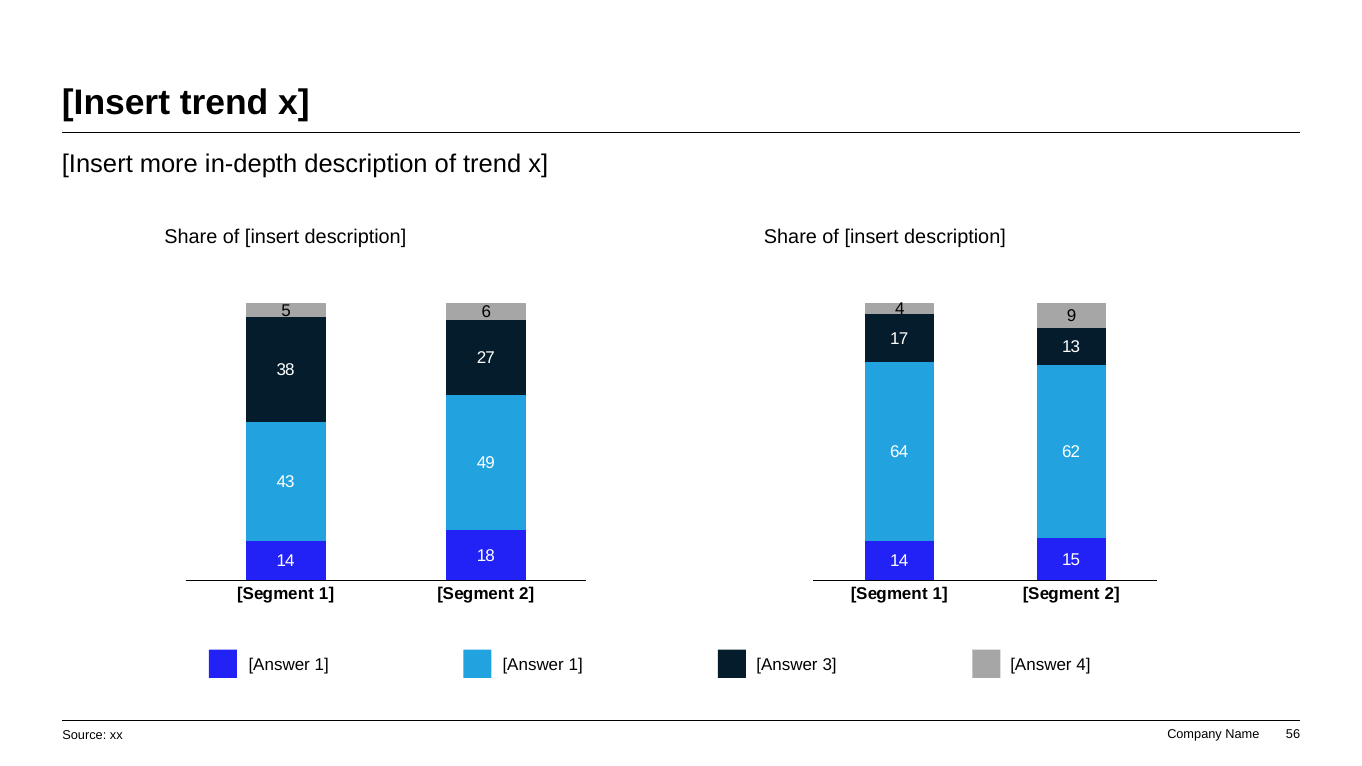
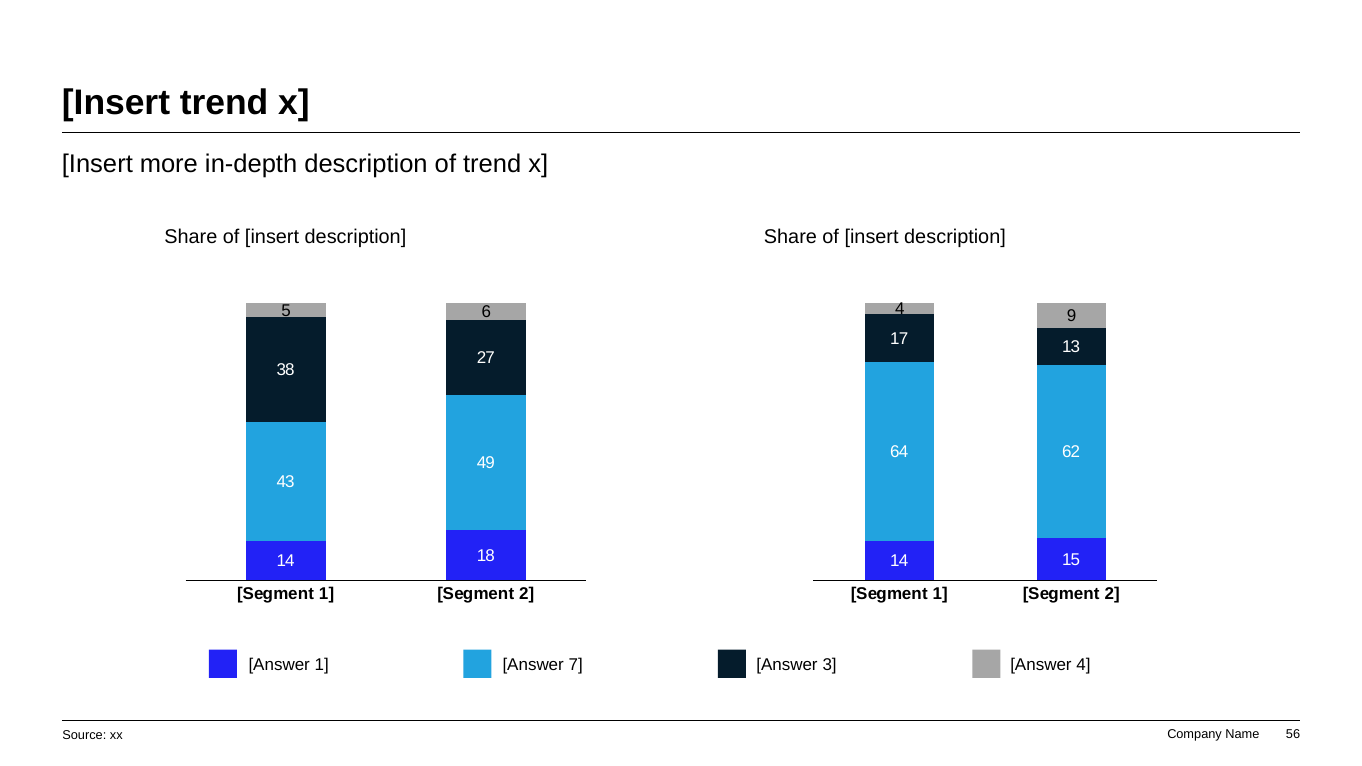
1 at (576, 665): 1 -> 7
